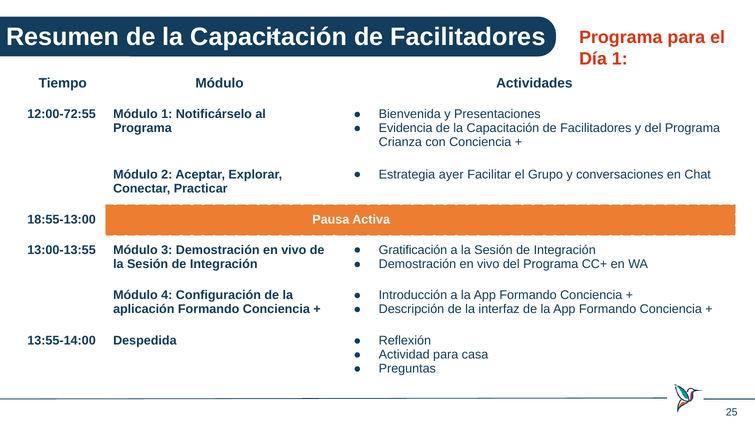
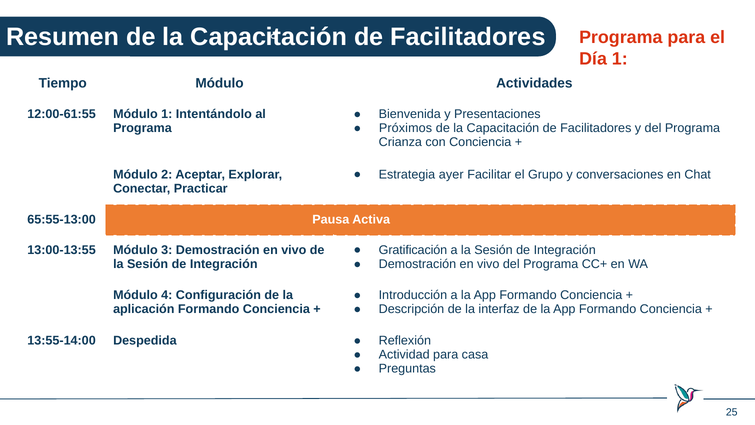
12:00-72:55: 12:00-72:55 -> 12:00-61:55
Notificárselo: Notificárselo -> Intentándolo
Evidencia: Evidencia -> Próximos
18:55-13:00: 18:55-13:00 -> 65:55-13:00
